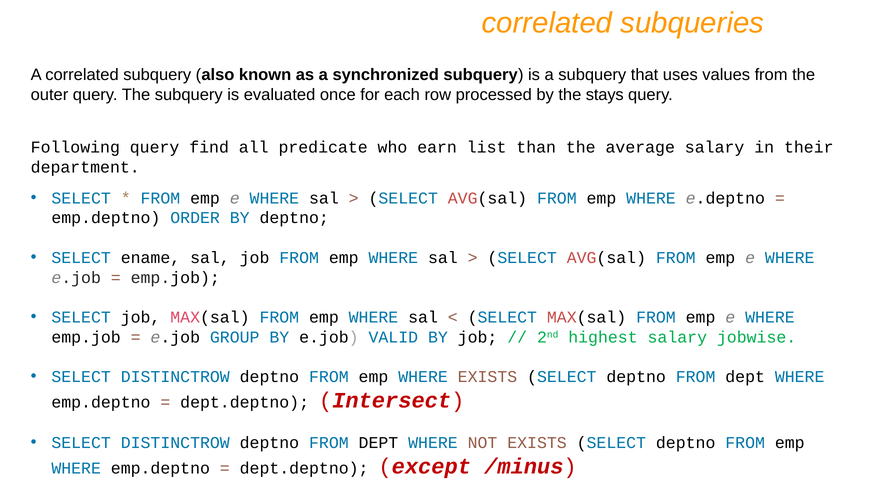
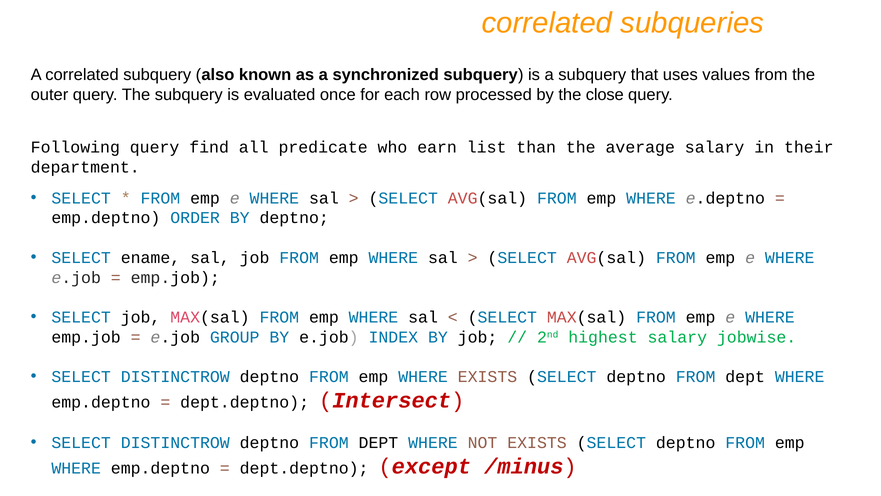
stays: stays -> close
VALID: VALID -> INDEX
